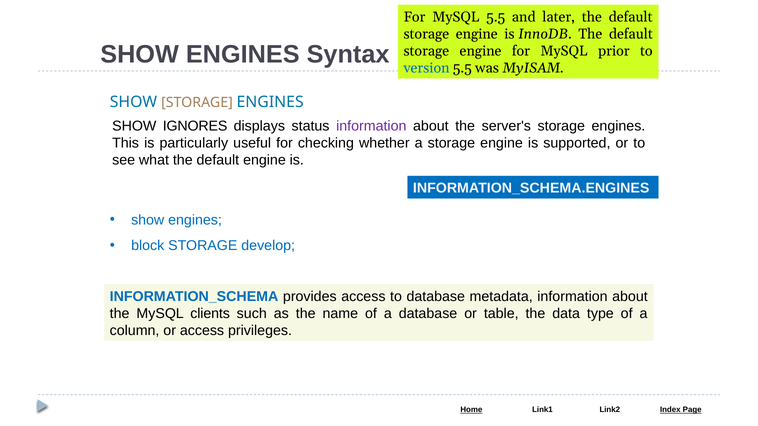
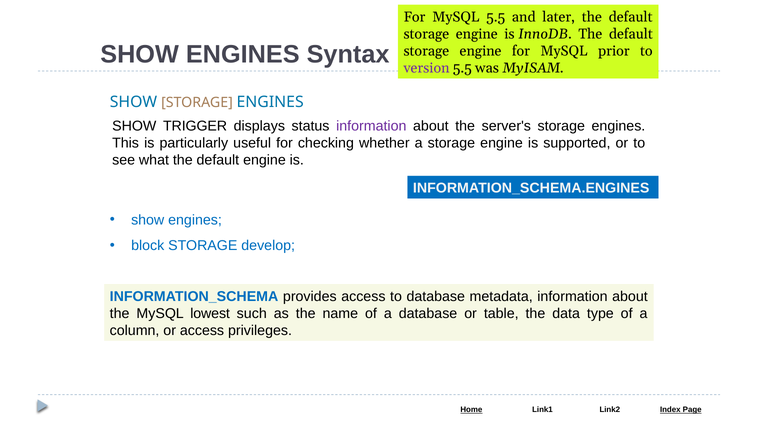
version colour: blue -> purple
IGNORES: IGNORES -> TRIGGER
clients: clients -> lowest
